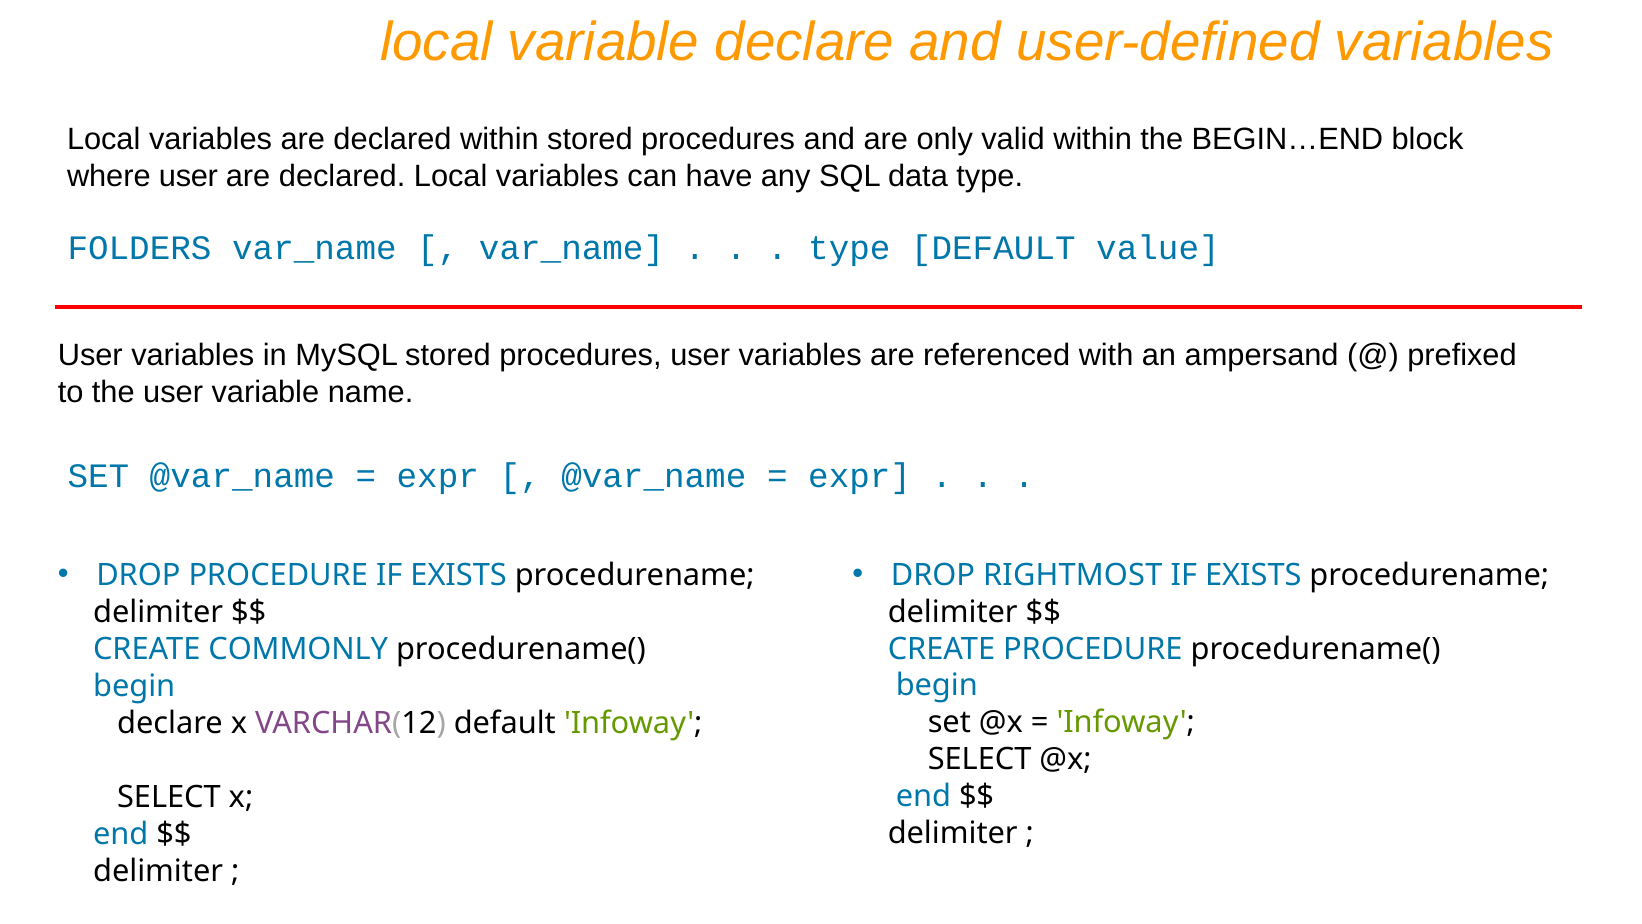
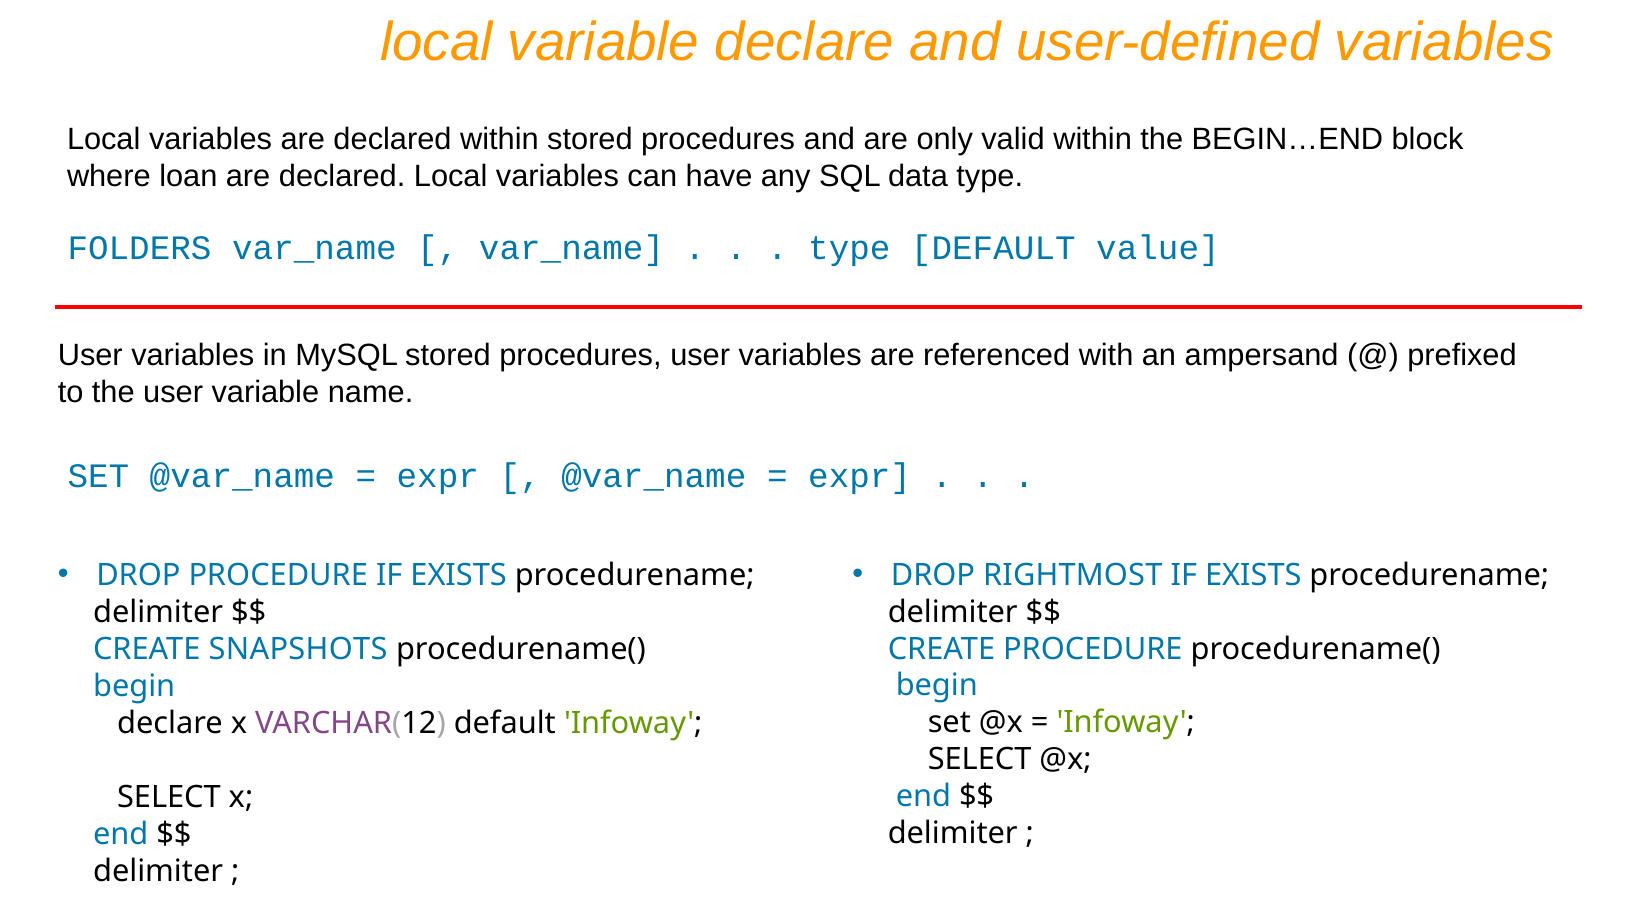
where user: user -> loan
COMMONLY: COMMONLY -> SNAPSHOTS
